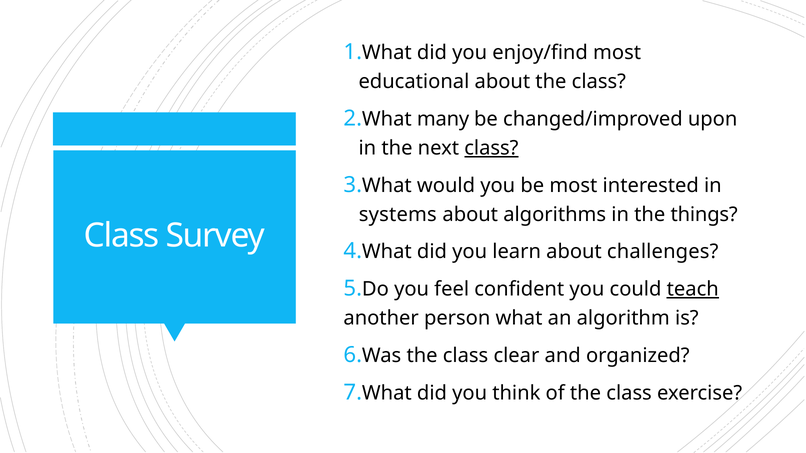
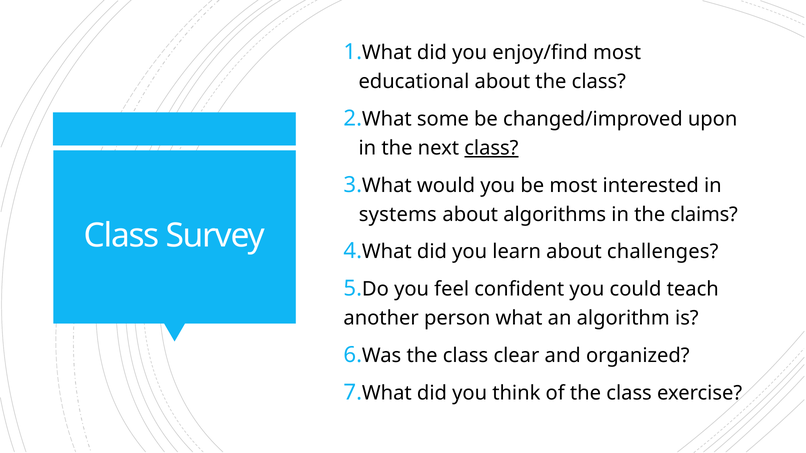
many: many -> some
things: things -> claims
teach underline: present -> none
